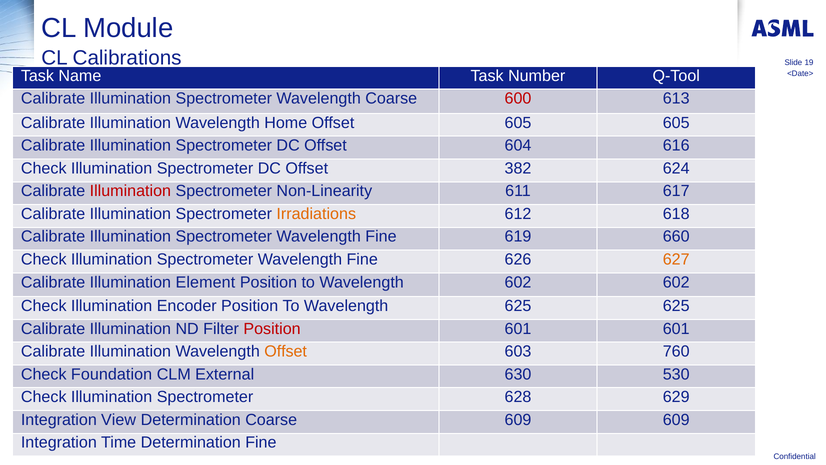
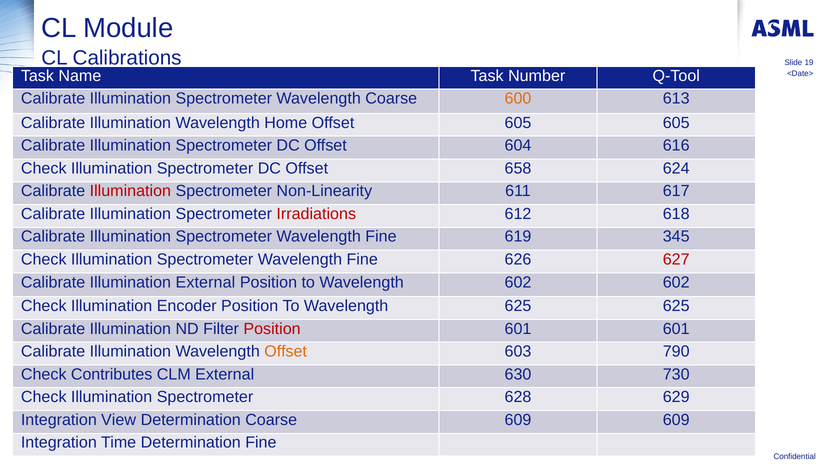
600 colour: red -> orange
382: 382 -> 658
Irradiations colour: orange -> red
660: 660 -> 345
627 colour: orange -> red
Illumination Element: Element -> External
760: 760 -> 790
Foundation: Foundation -> Contributes
530: 530 -> 730
